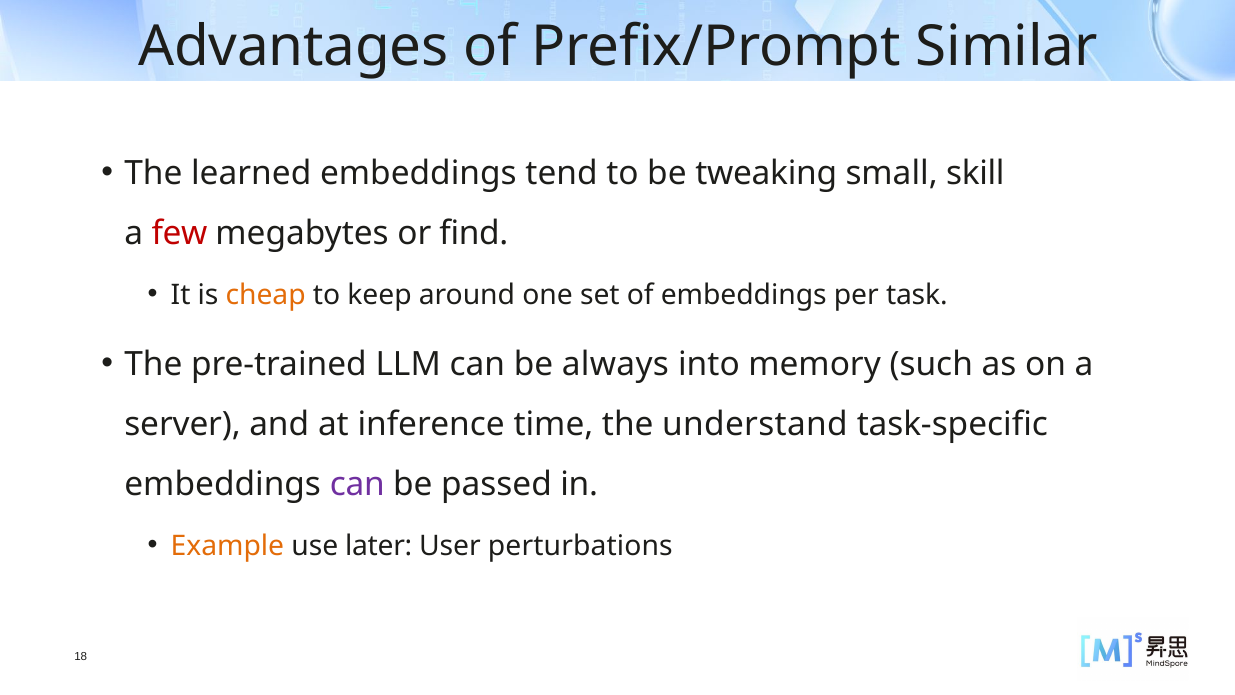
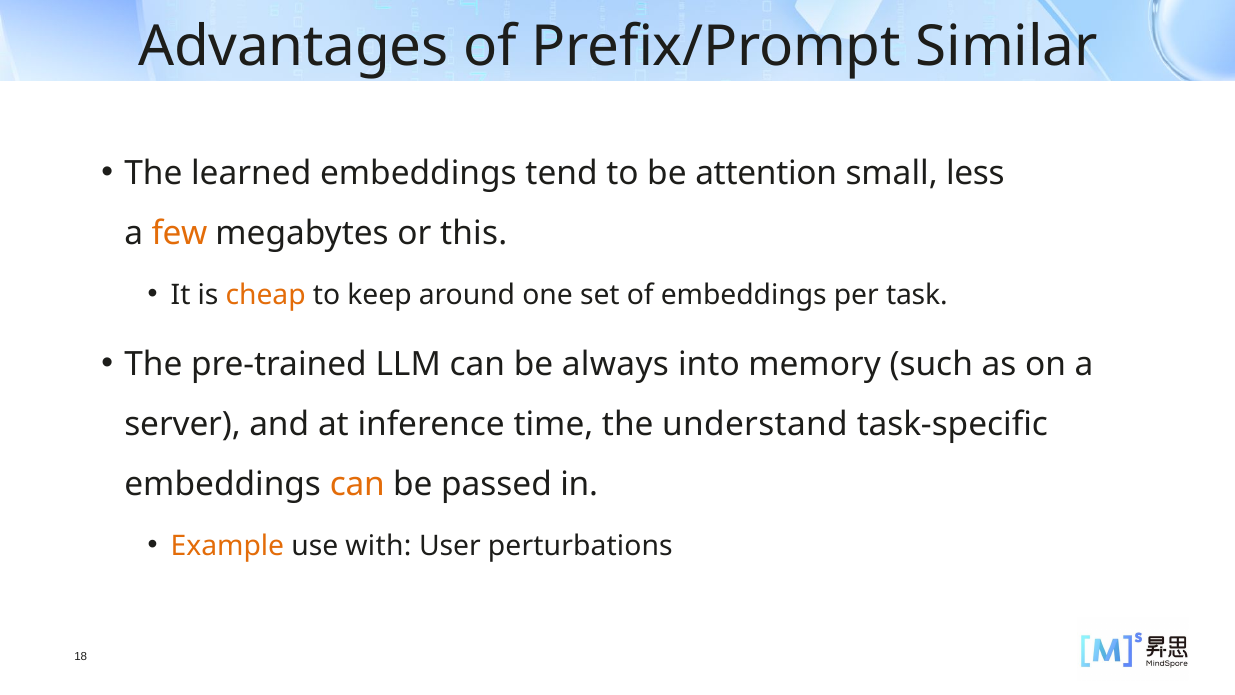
tweaking: tweaking -> attention
skill: skill -> less
few colour: red -> orange
find: find -> this
can at (357, 484) colour: purple -> orange
later: later -> with
